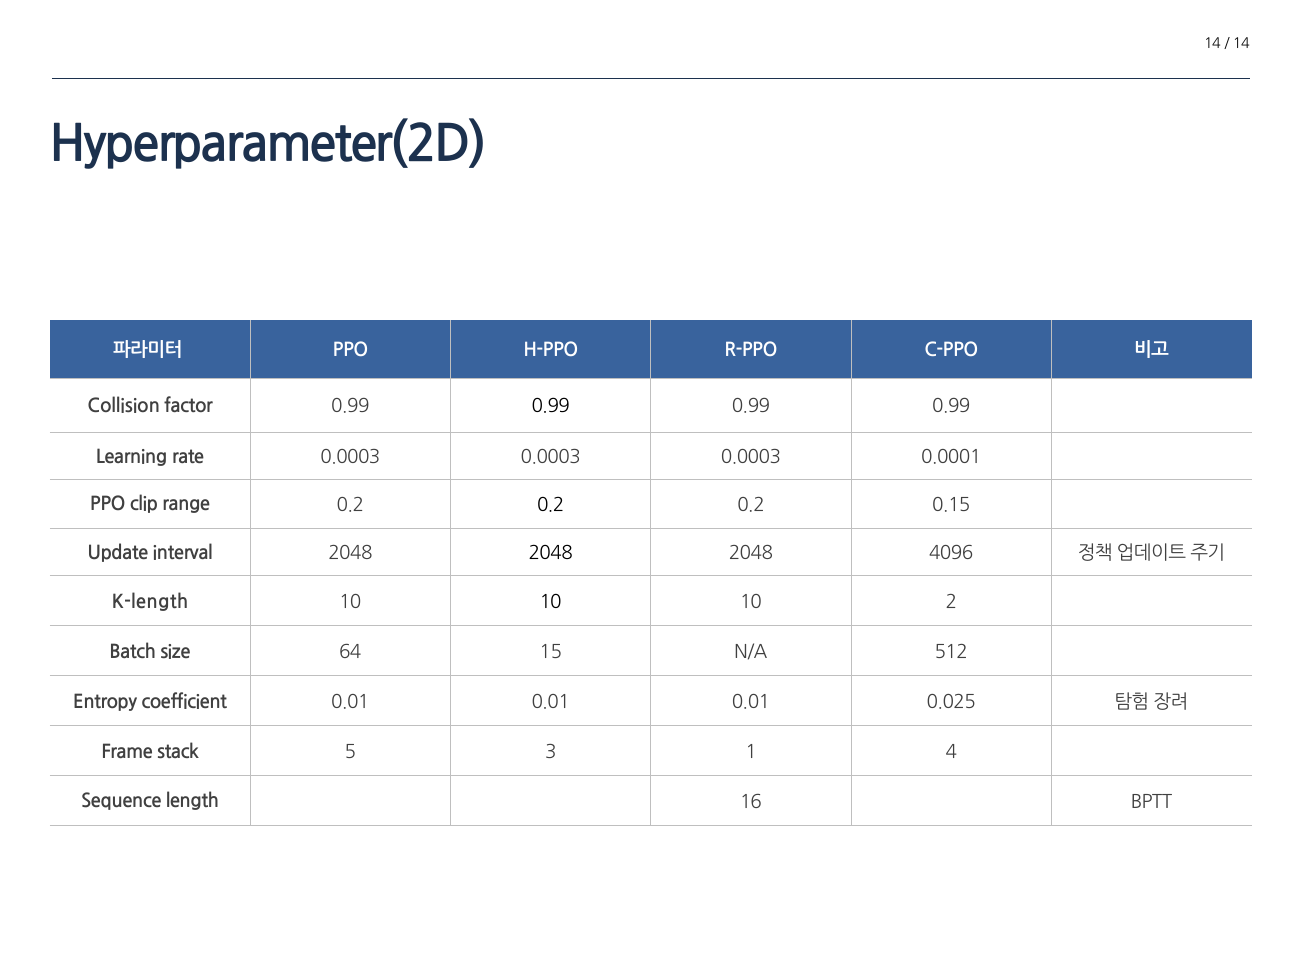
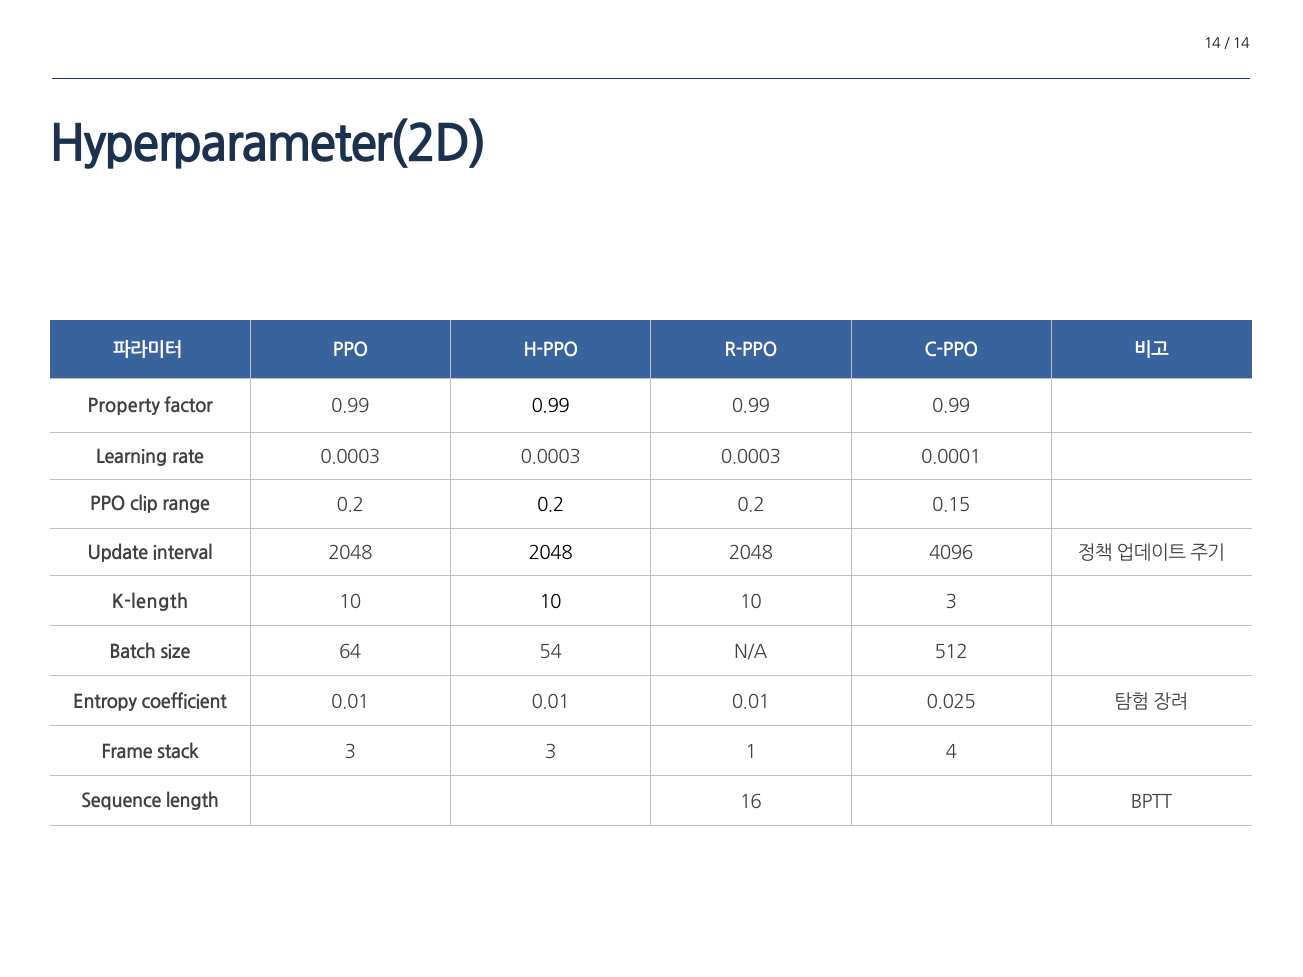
Collision: Collision -> Property
10 2: 2 -> 3
15: 15 -> 54
stack 5: 5 -> 3
